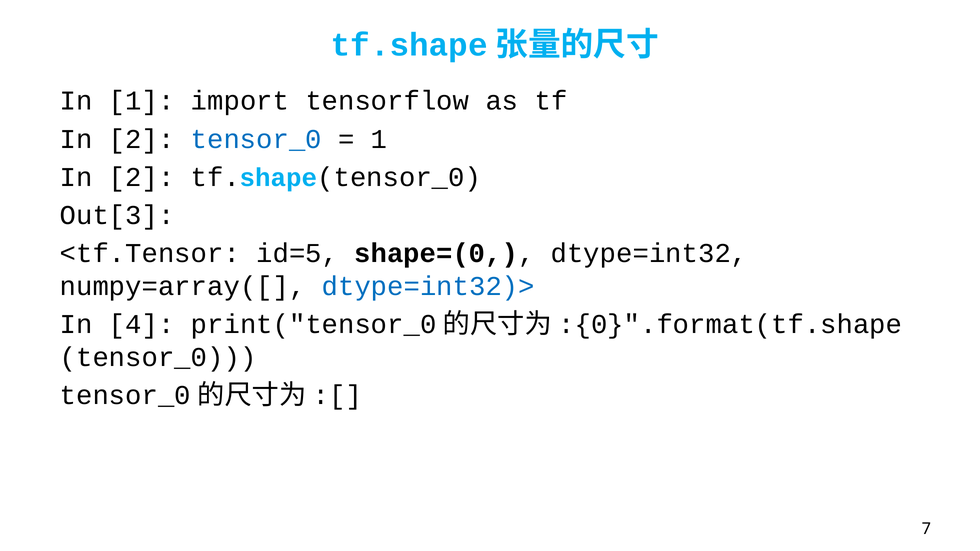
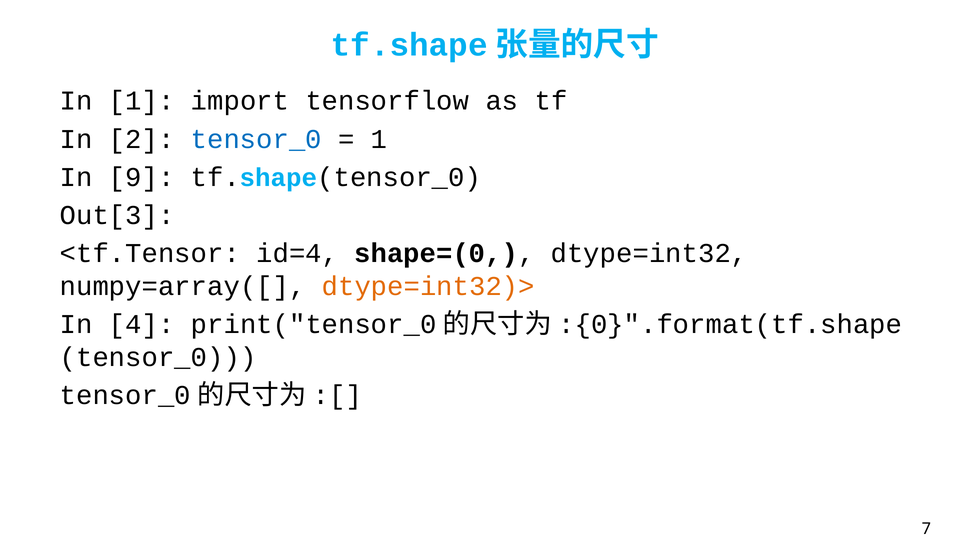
2 at (142, 177): 2 -> 9
id=5: id=5 -> id=4
dtype=int32)> colour: blue -> orange
